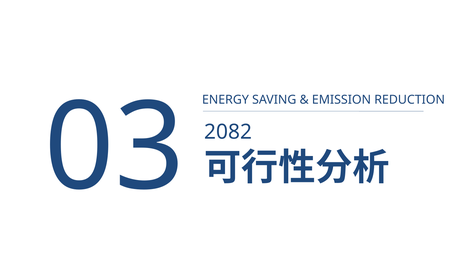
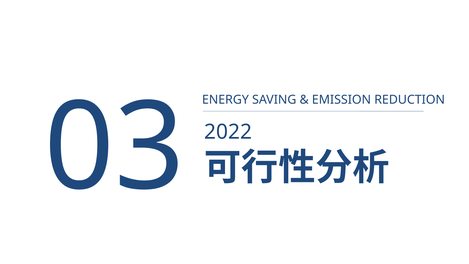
2082: 2082 -> 2022
